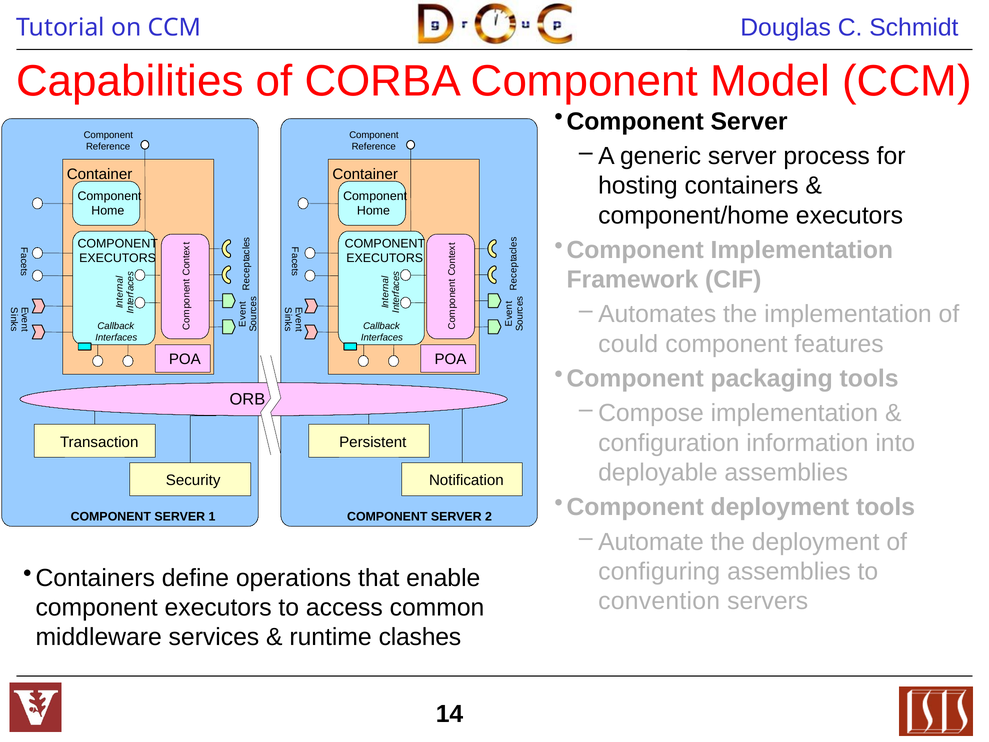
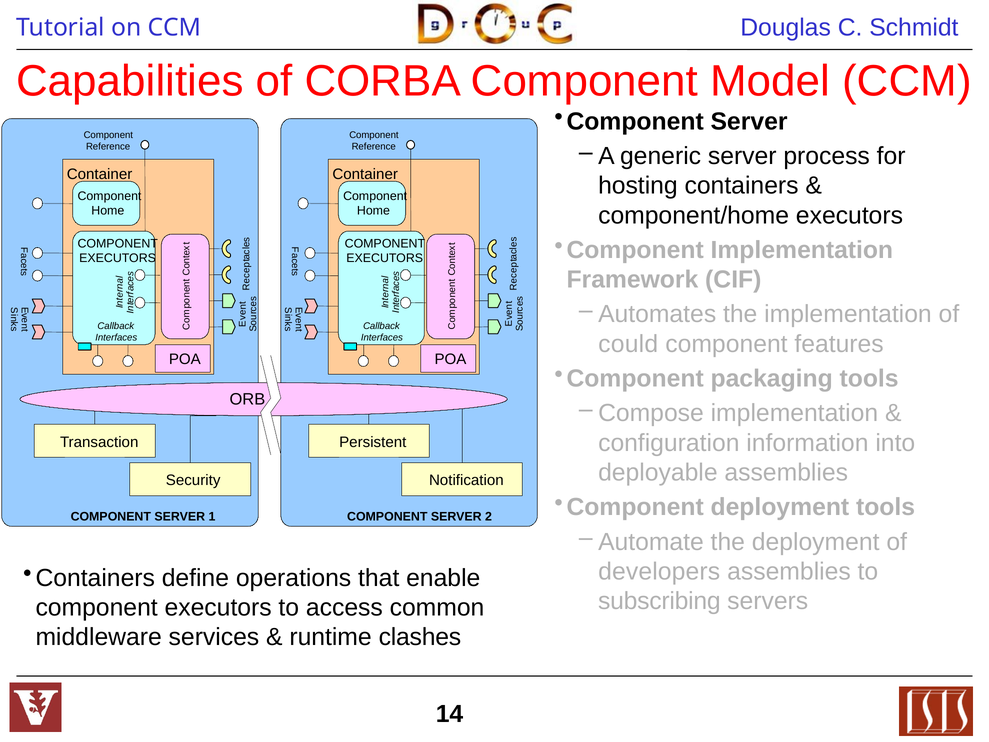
configuring: configuring -> developers
convention: convention -> subscribing
